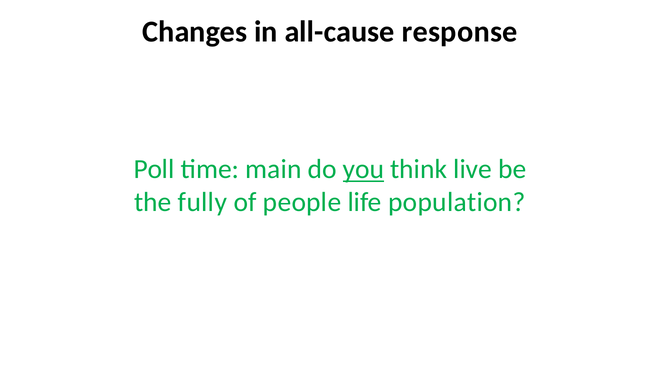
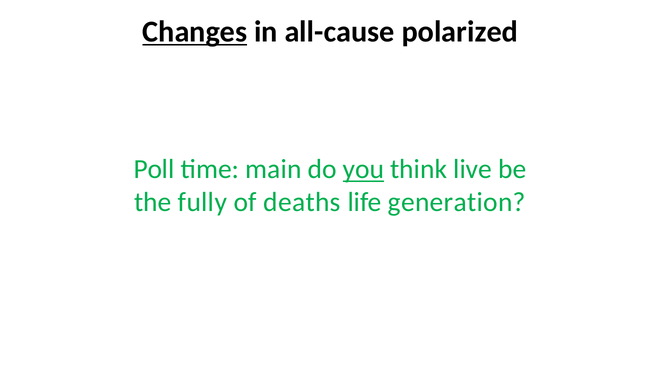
Changes underline: none -> present
response: response -> polarized
people: people -> deaths
population: population -> generation
